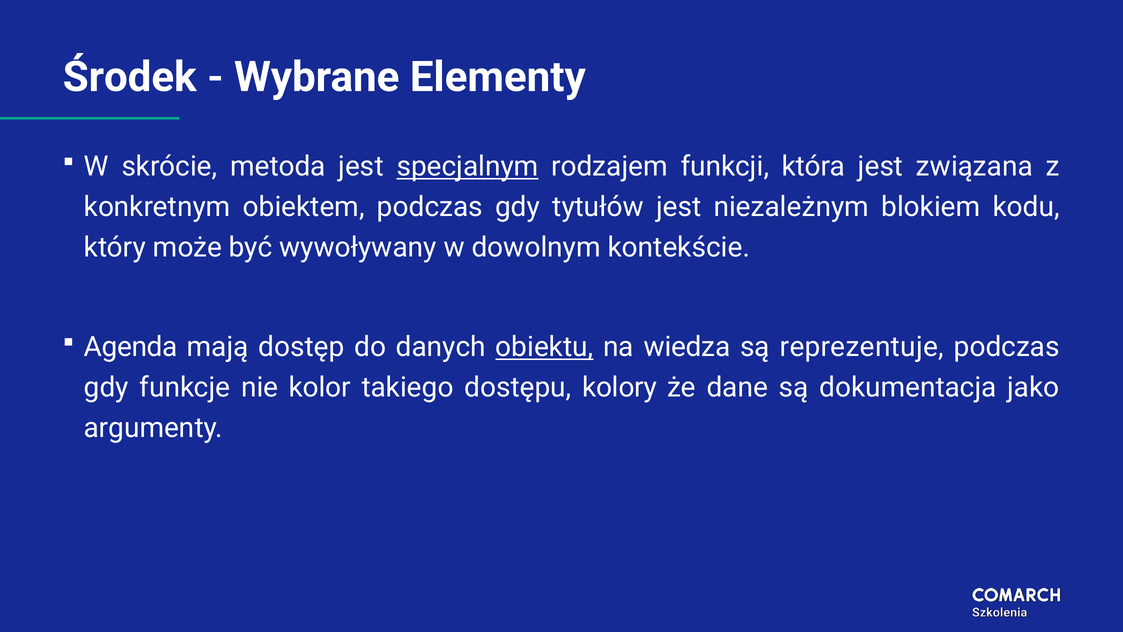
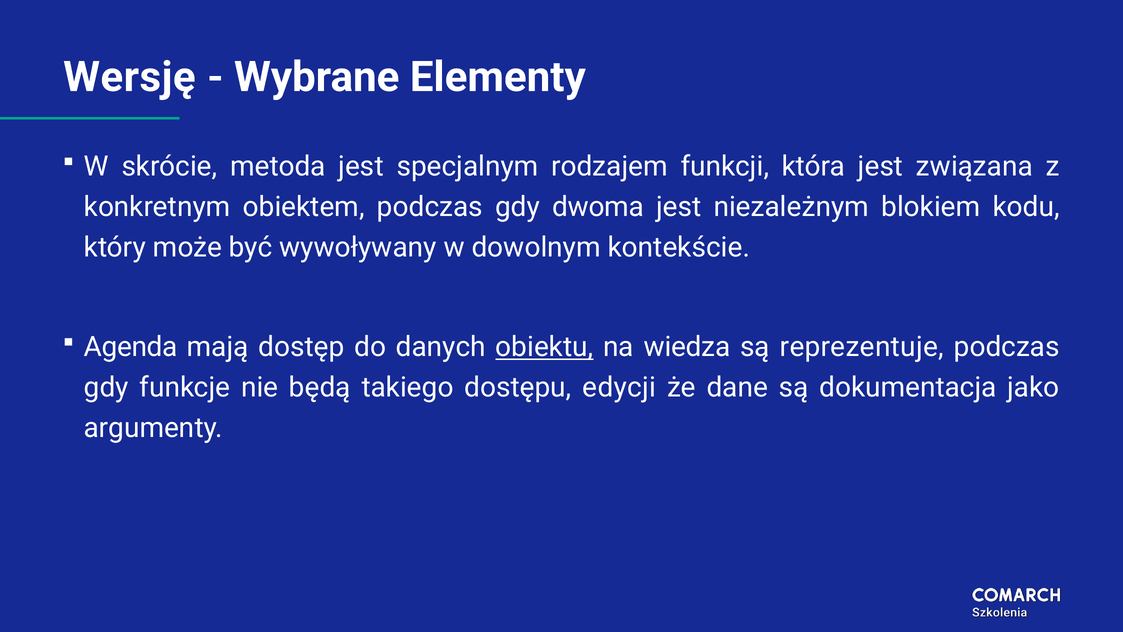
Środek: Środek -> Wersję
specjalnym underline: present -> none
tytułów: tytułów -> dwoma
kolor: kolor -> będą
kolory: kolory -> edycji
